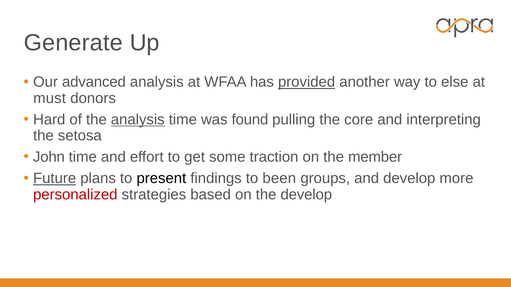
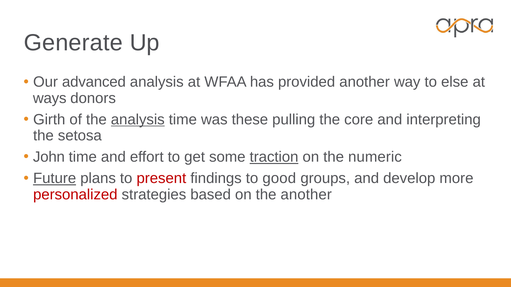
provided underline: present -> none
must: must -> ways
Hard: Hard -> Girth
found: found -> these
traction underline: none -> present
member: member -> numeric
present colour: black -> red
been: been -> good
the develop: develop -> another
